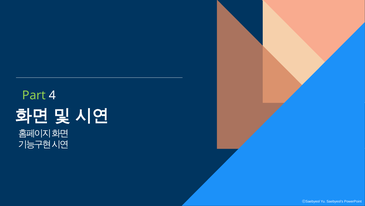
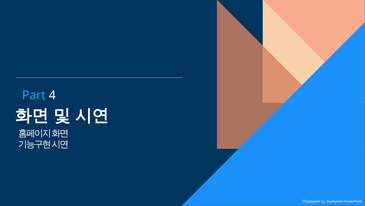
Part colour: light green -> light blue
